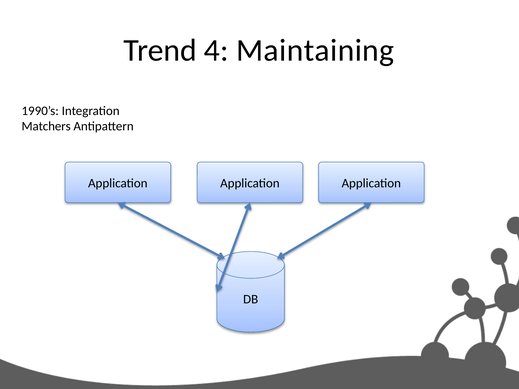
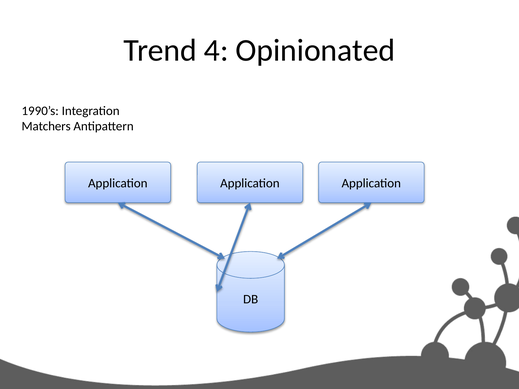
Maintaining: Maintaining -> Opinionated
